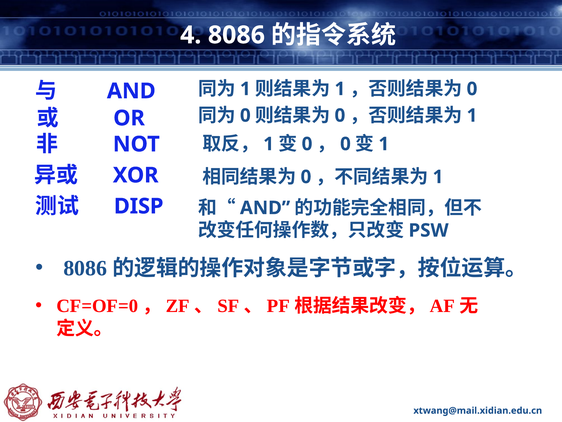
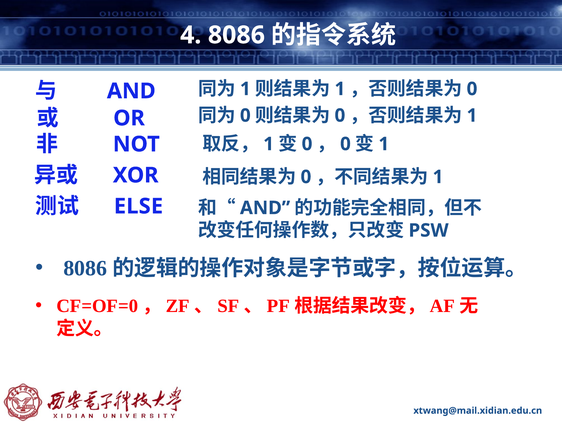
DISP: DISP -> ELSE
